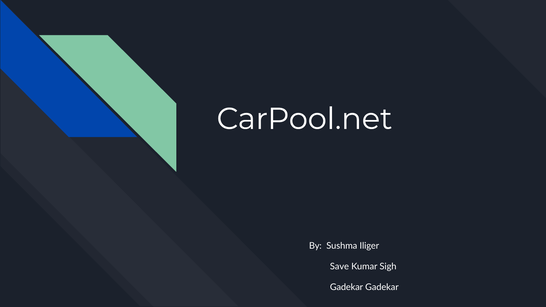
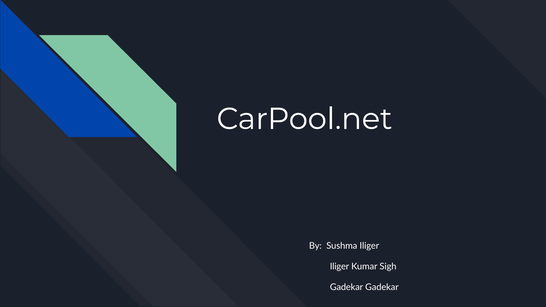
Save at (339, 267): Save -> Iliger
